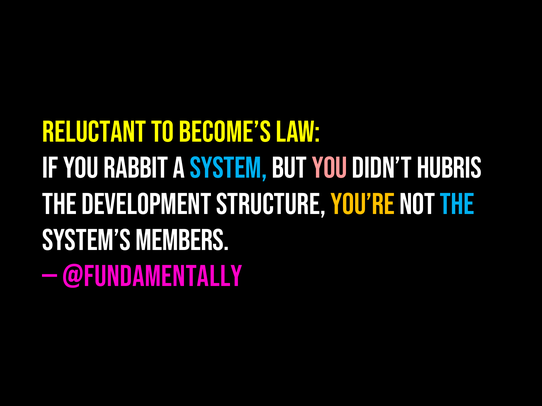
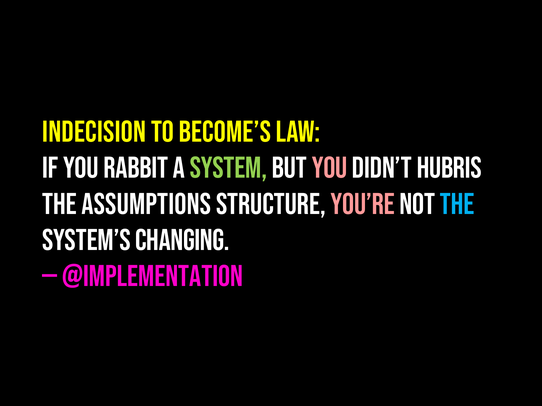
RELUCTANT: RELUCTANT -> INDECISION
SYSTEM colour: light blue -> light green
DEVELOPMENT: DEVELOPMENT -> ASSUMPTIONS
YOU’RE colour: yellow -> pink
MEMBERS: MEMBERS -> CHANGING
@FUNDAMENTALLY: @FUNDAMENTALLY -> @IMPLEMENTATION
